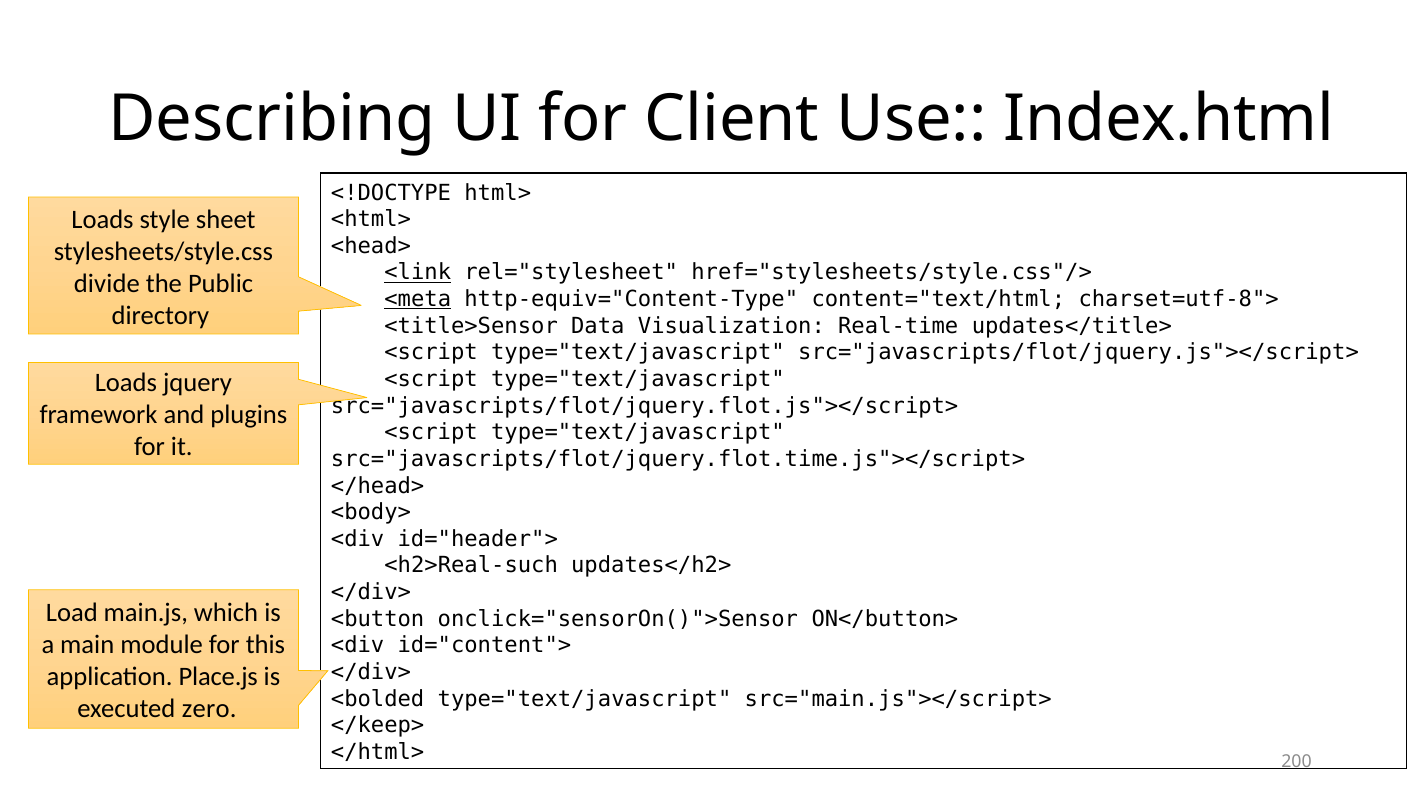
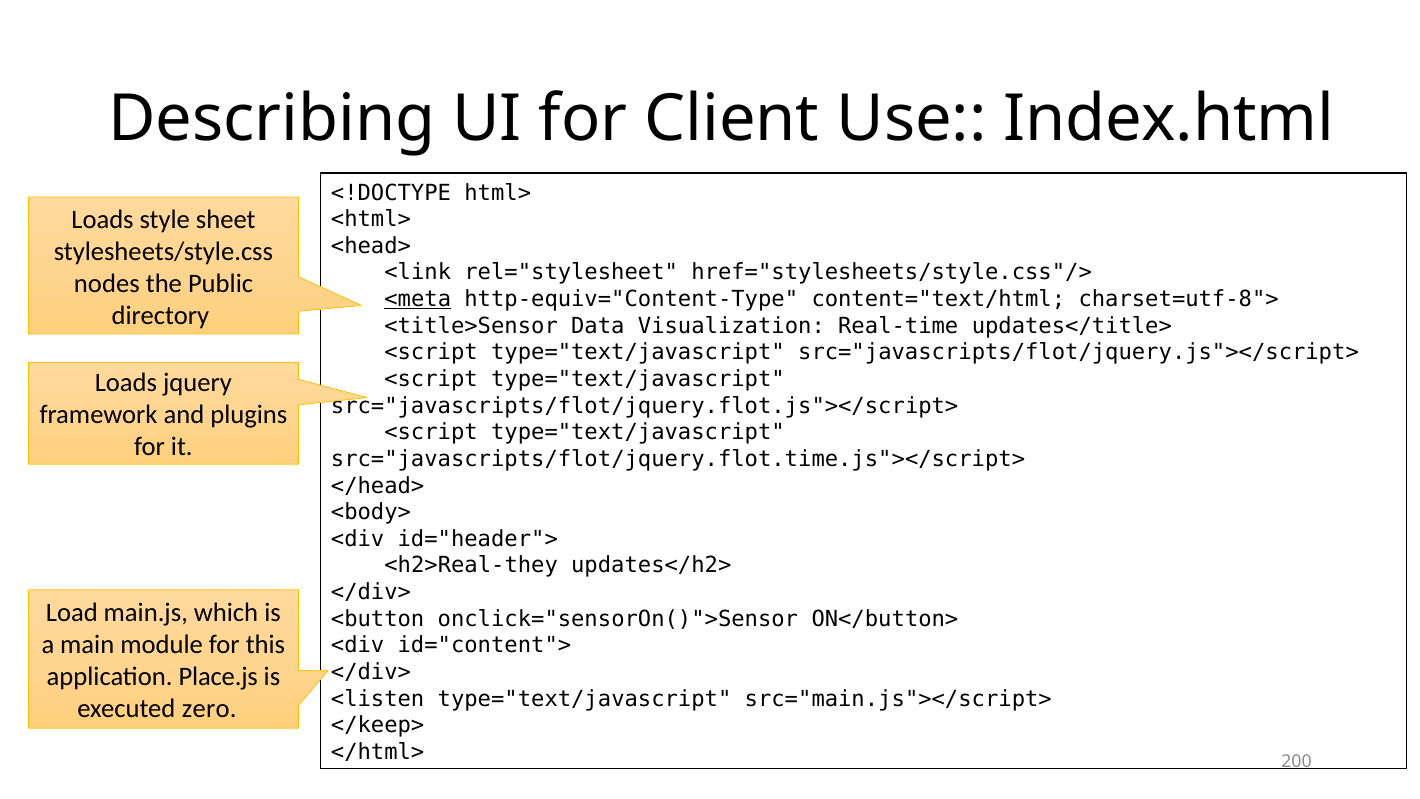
<link underline: present -> none
divide: divide -> nodes
<h2>Real-such: <h2>Real-such -> <h2>Real-they
<bolded: <bolded -> <listen
